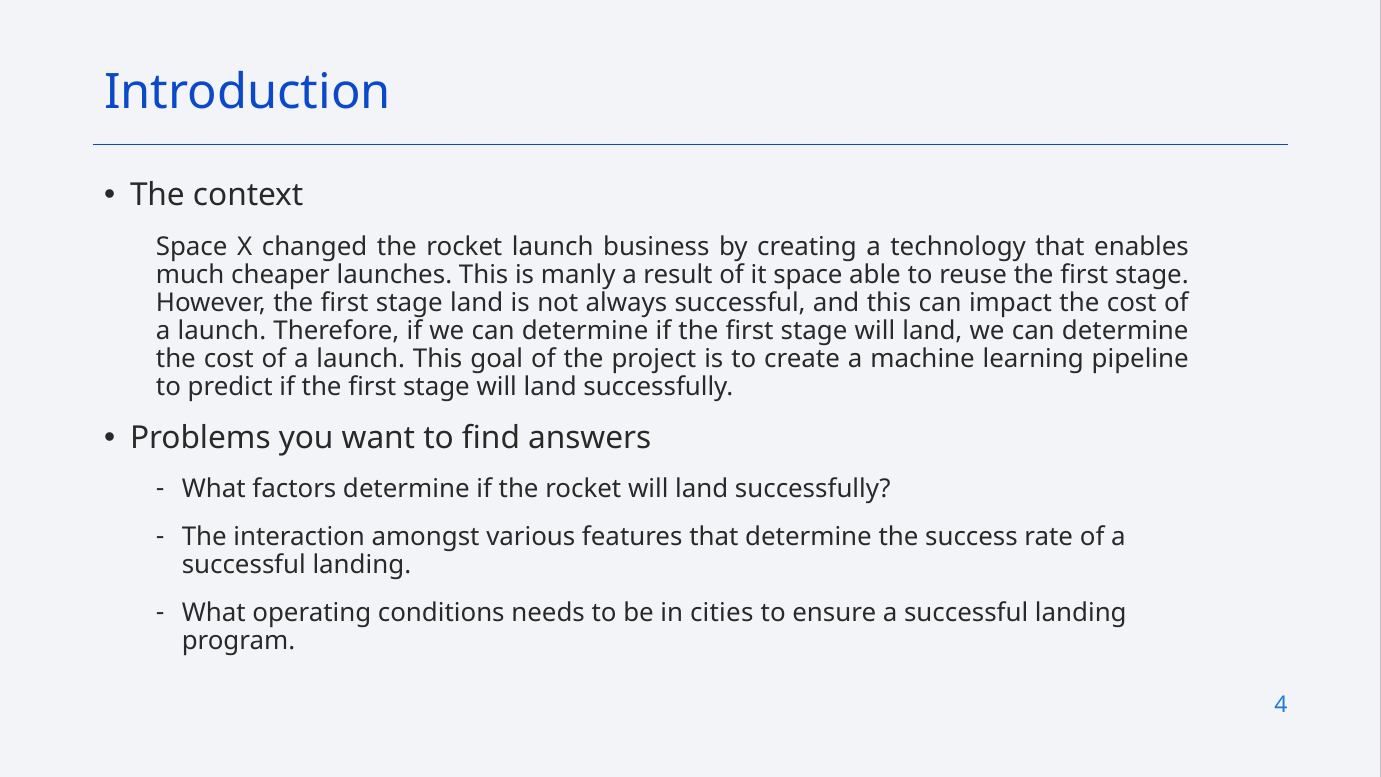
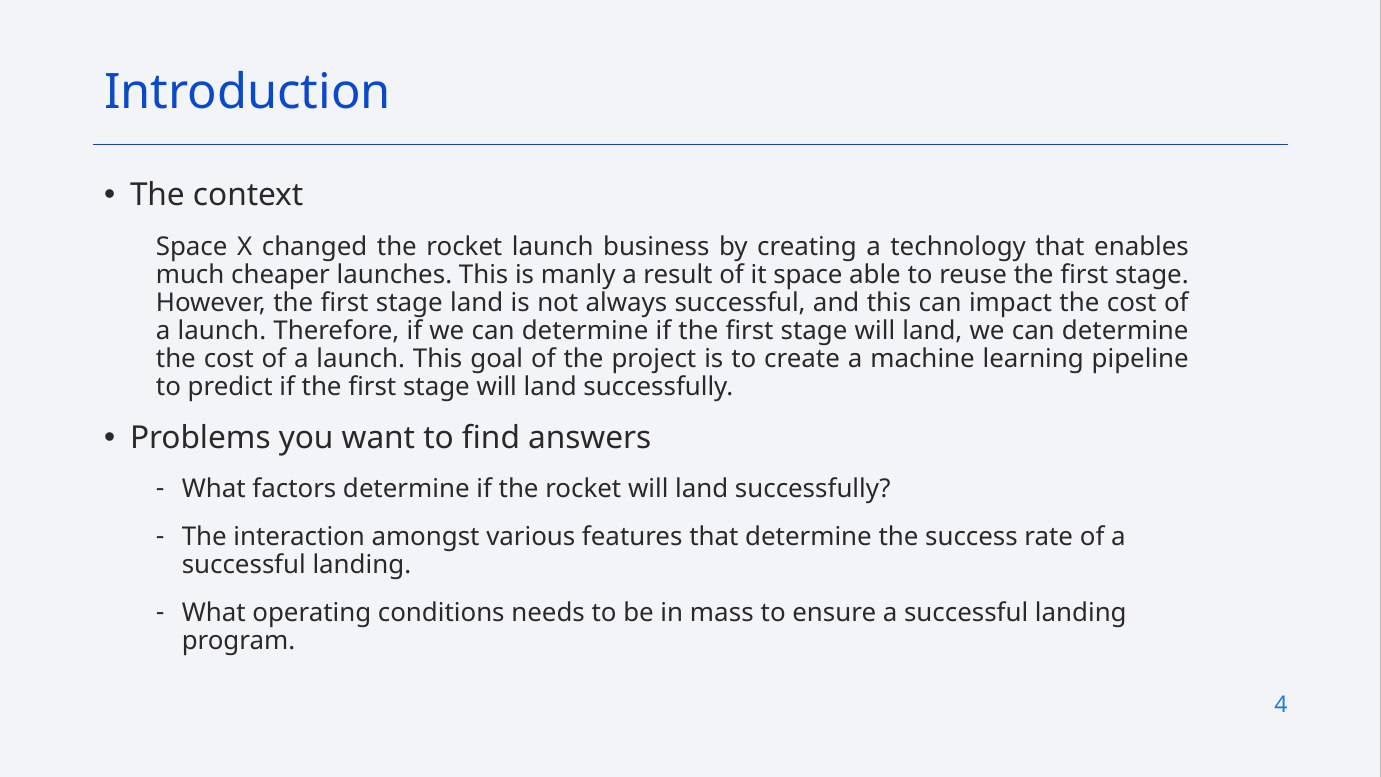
cities: cities -> mass
